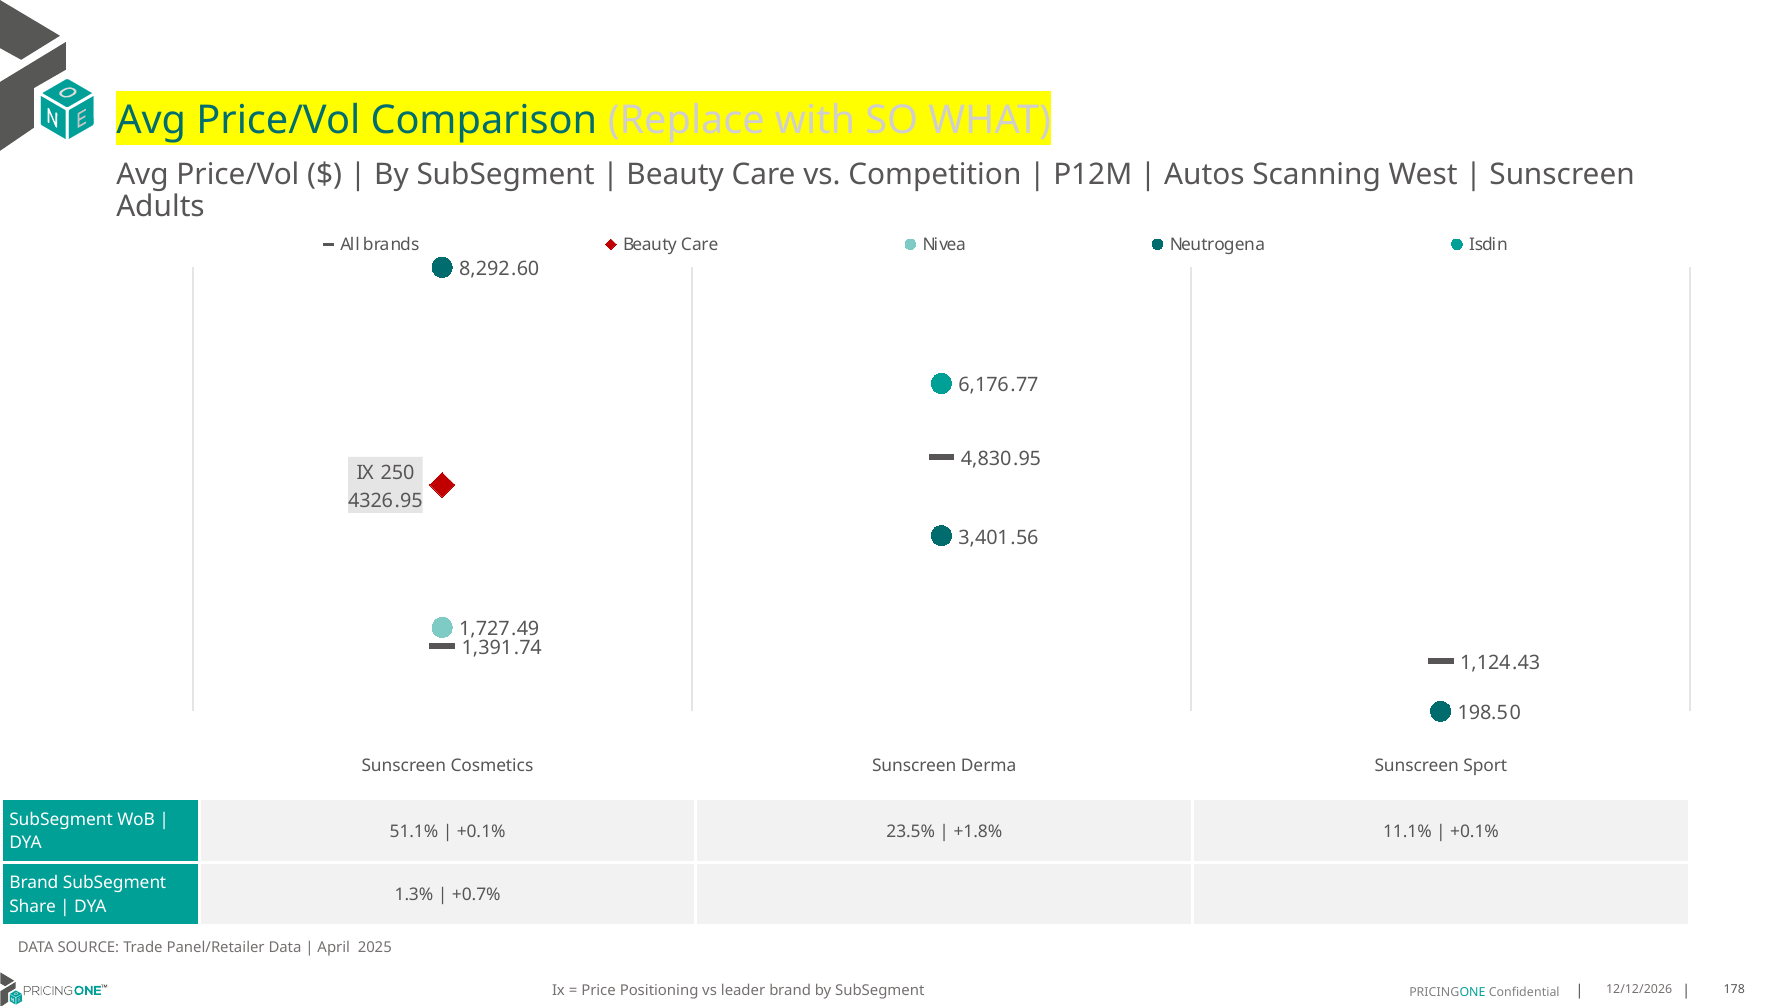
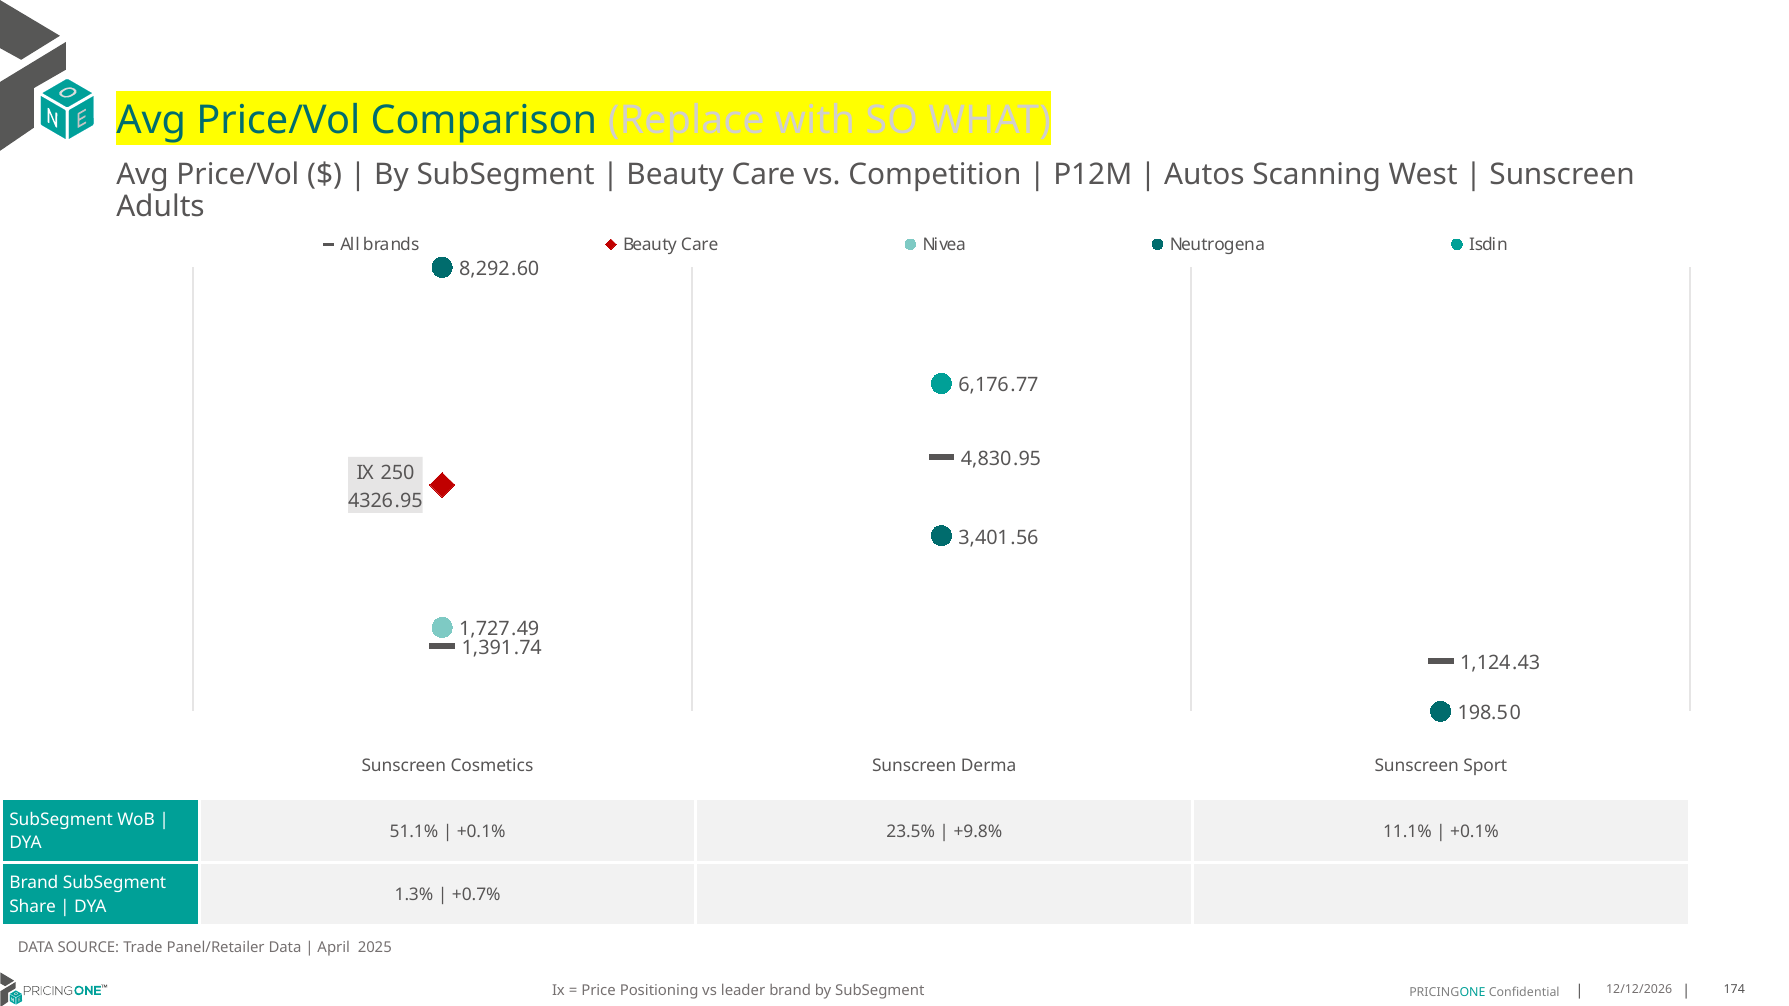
+1.8%: +1.8% -> +9.8%
178: 178 -> 174
